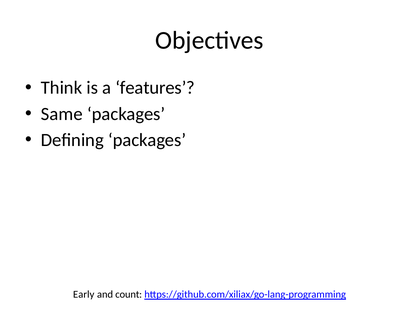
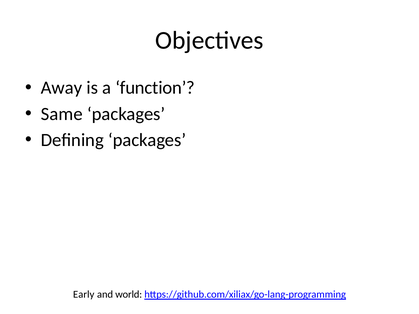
Think: Think -> Away
features: features -> function
count: count -> world
